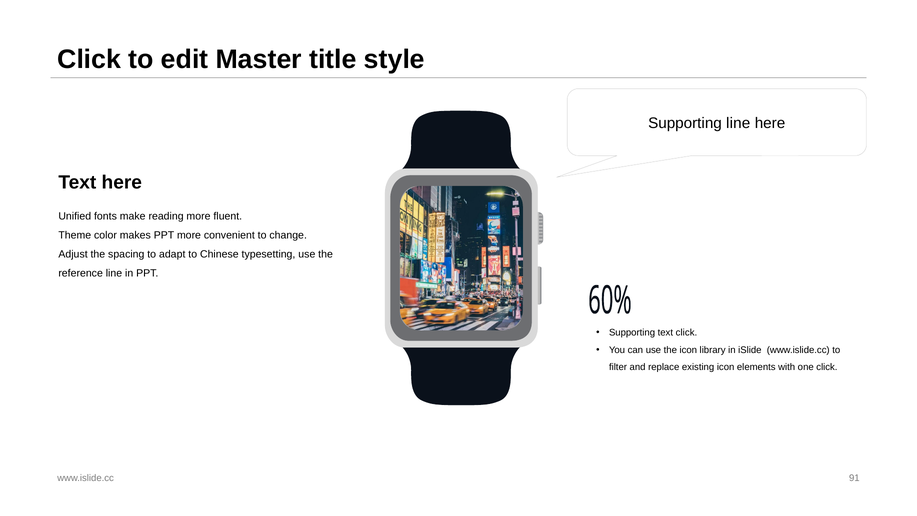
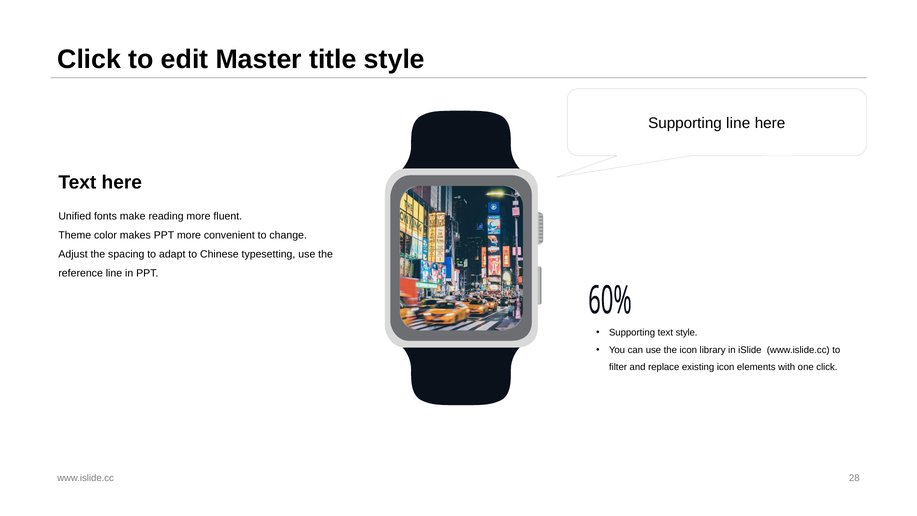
text click: click -> style
91: 91 -> 28
